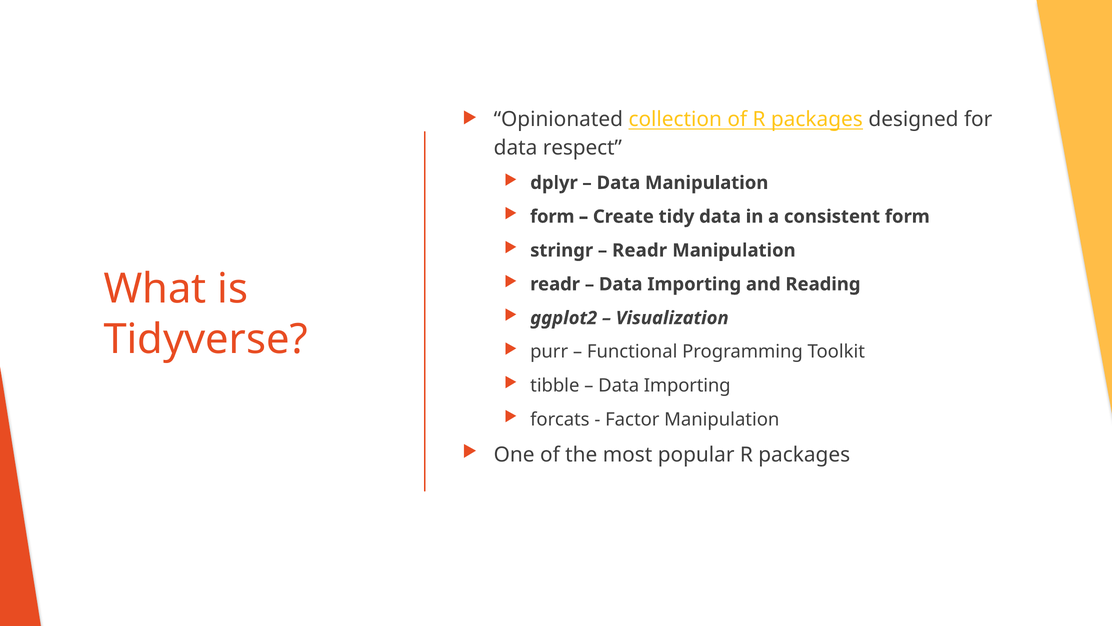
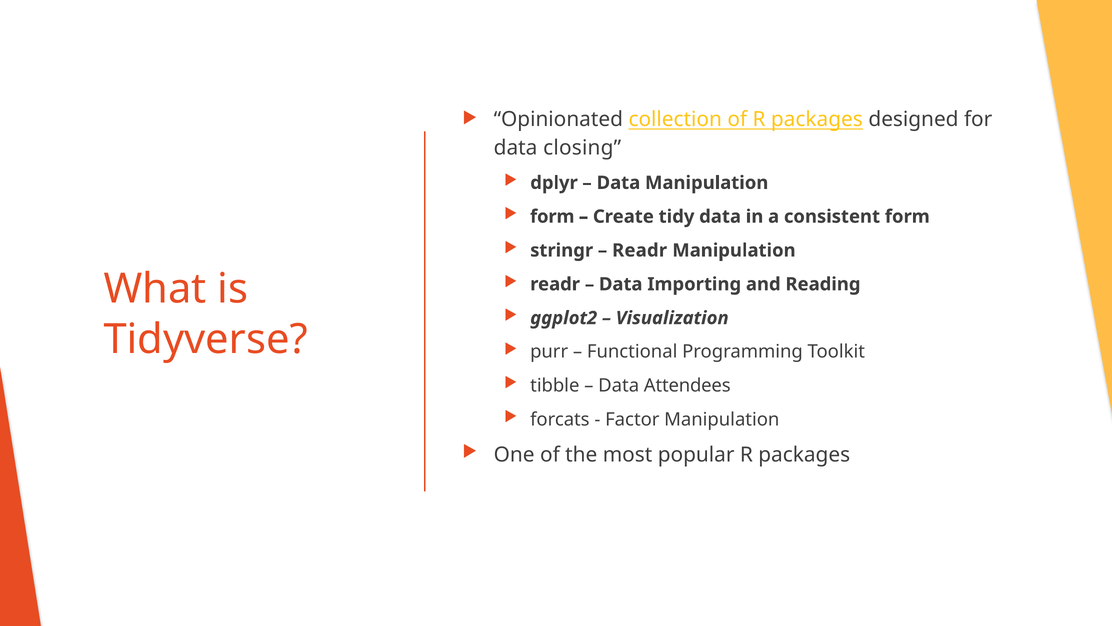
respect: respect -> closing
Importing at (687, 385): Importing -> Attendees
